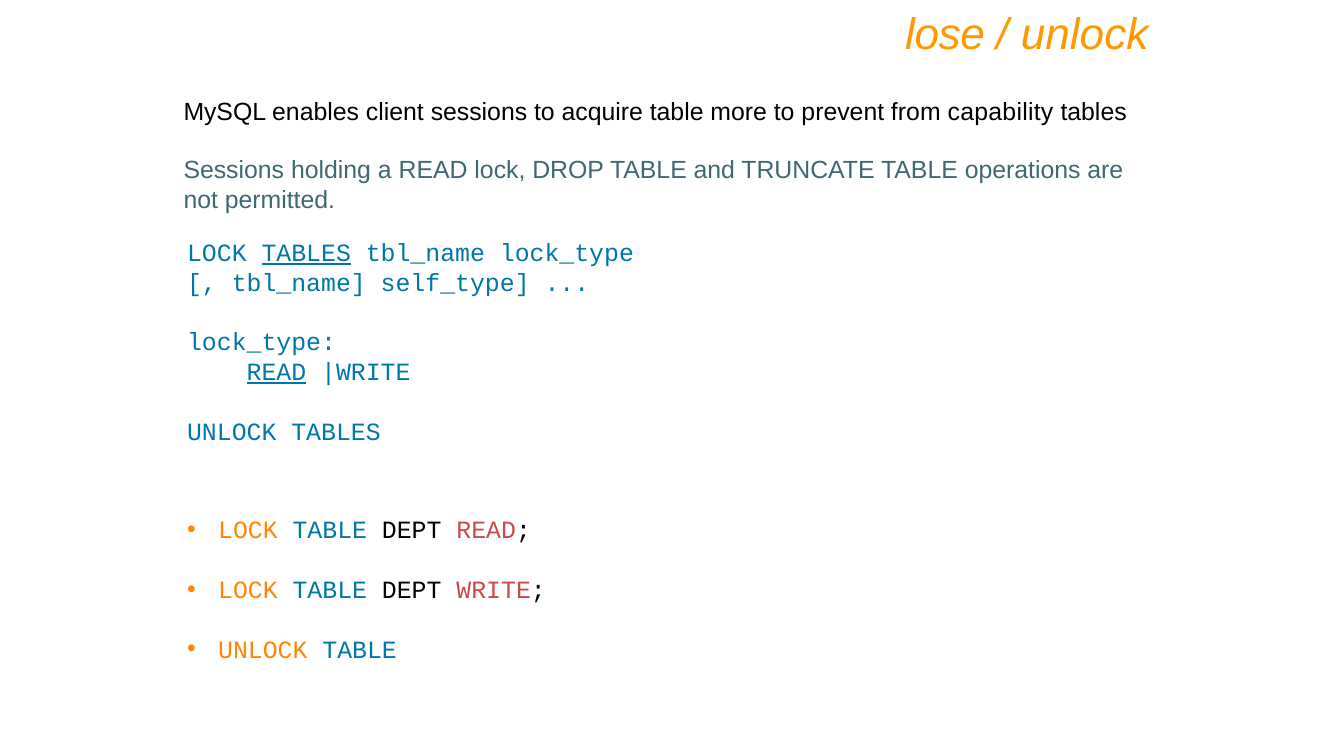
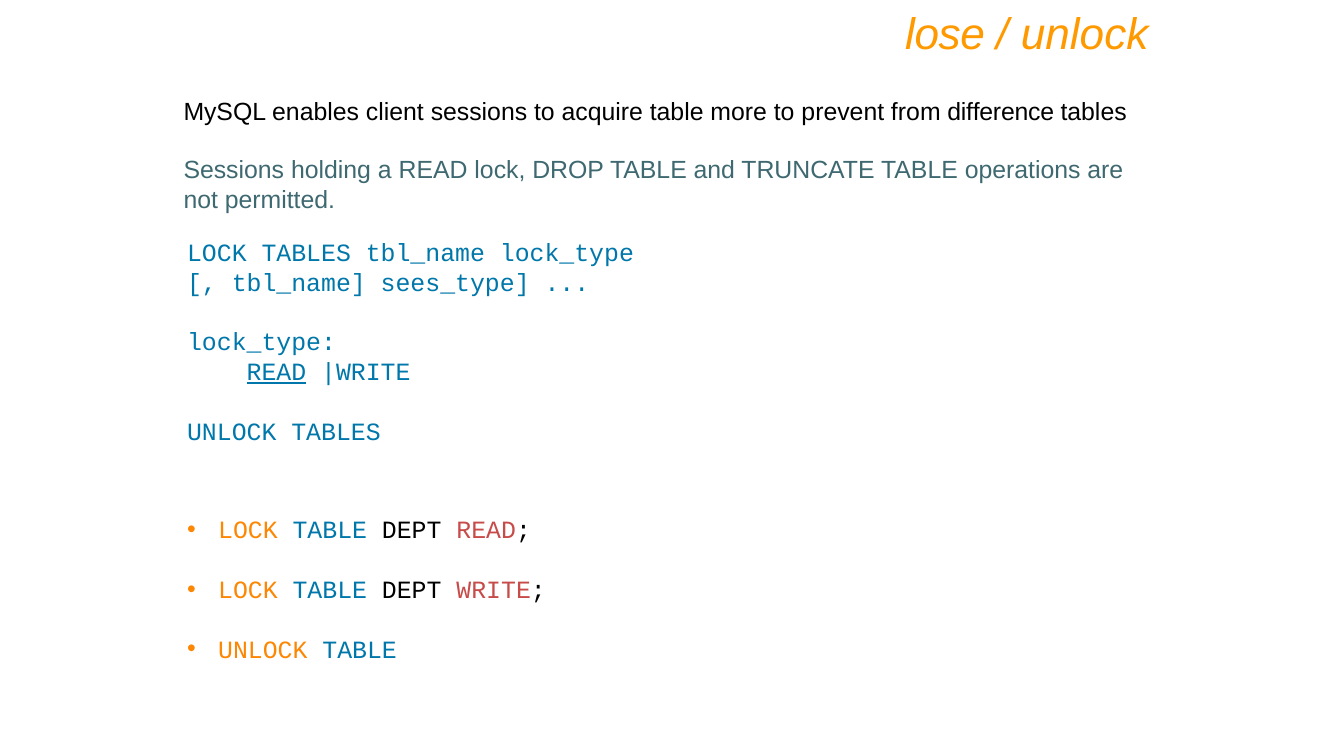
capability: capability -> difference
TABLES at (306, 253) underline: present -> none
self_type: self_type -> sees_type
